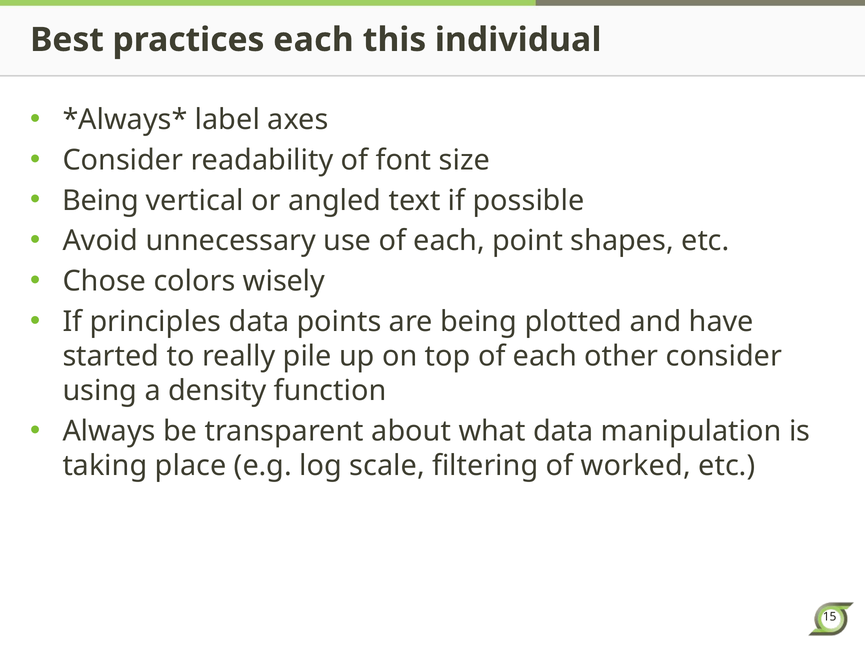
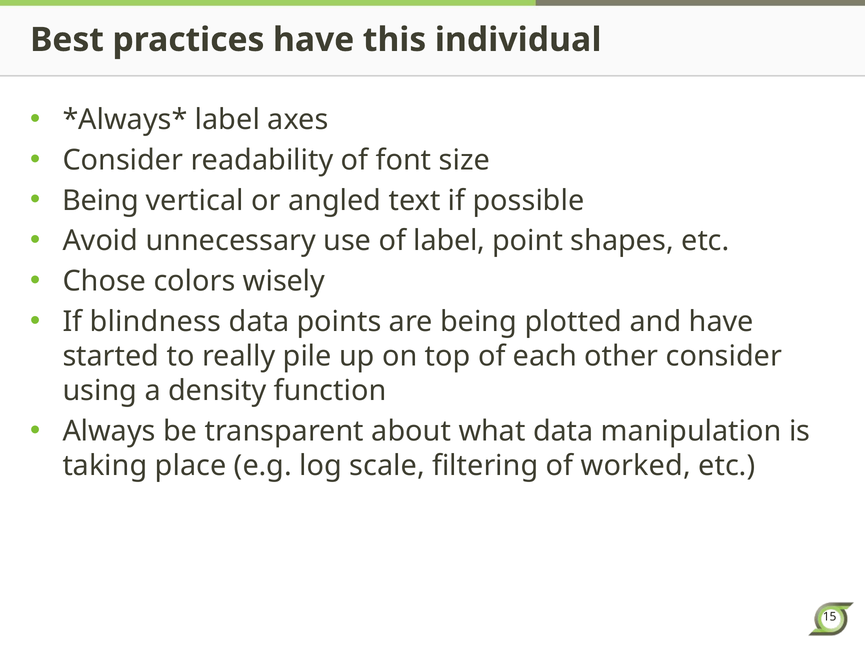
practices each: each -> have
use of each: each -> label
principles: principles -> blindness
